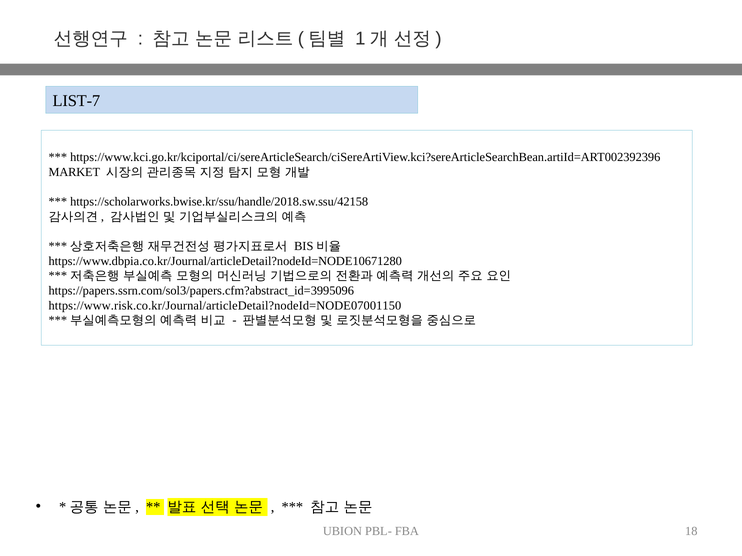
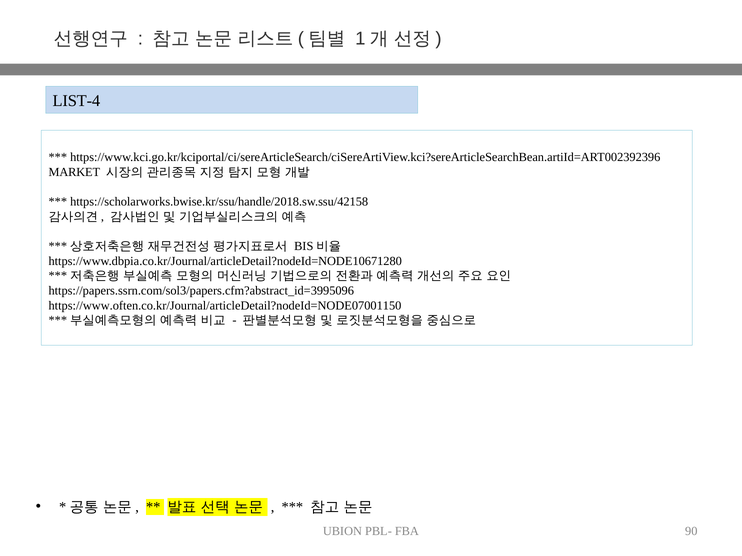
LIST-7: LIST-7 -> LIST-4
https://www.risk.co.kr/Journal/articleDetail?nodeId=NODE07001150: https://www.risk.co.kr/Journal/articleDetail?nodeId=NODE07001150 -> https://www.often.co.kr/Journal/articleDetail?nodeId=NODE07001150
18: 18 -> 90
